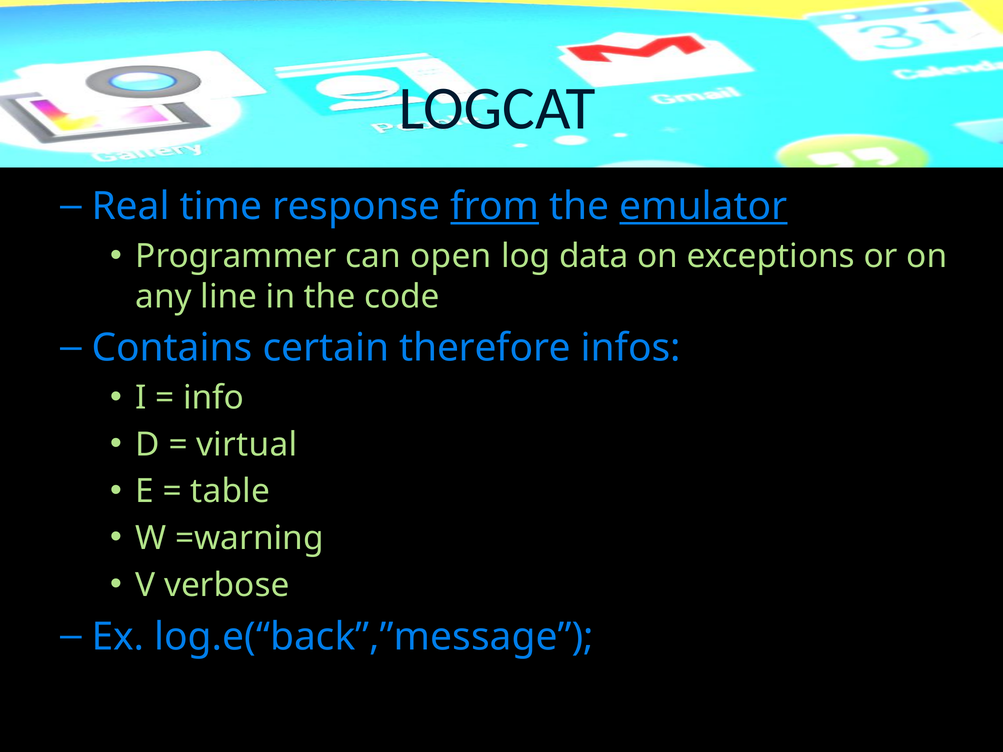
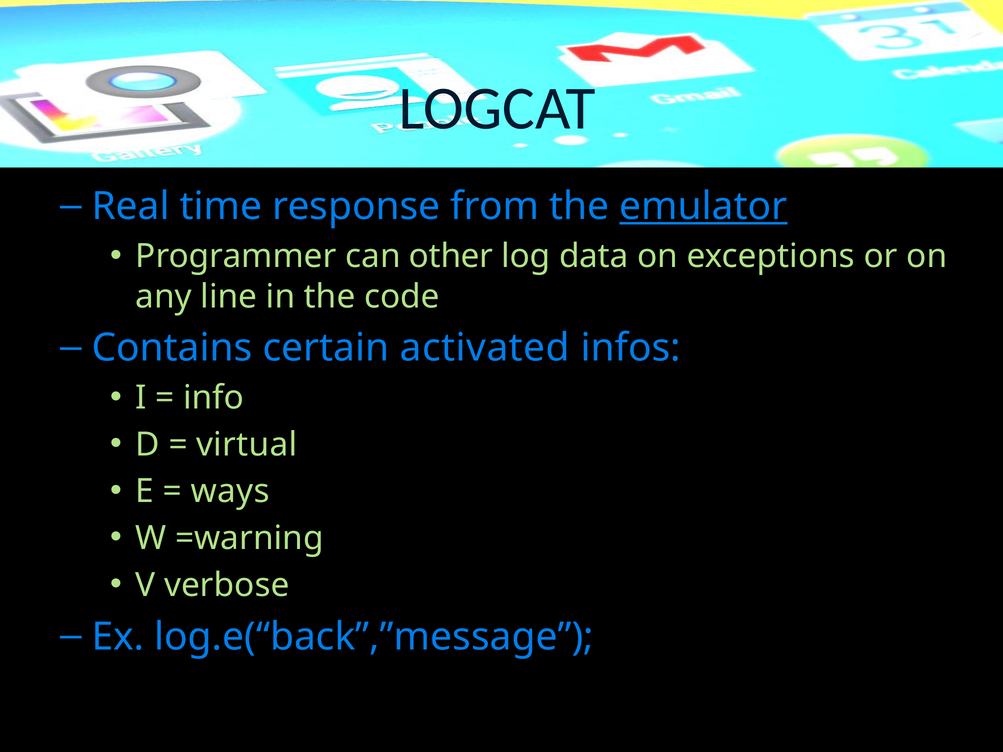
from underline: present -> none
open: open -> other
therefore: therefore -> activated
table: table -> ways
